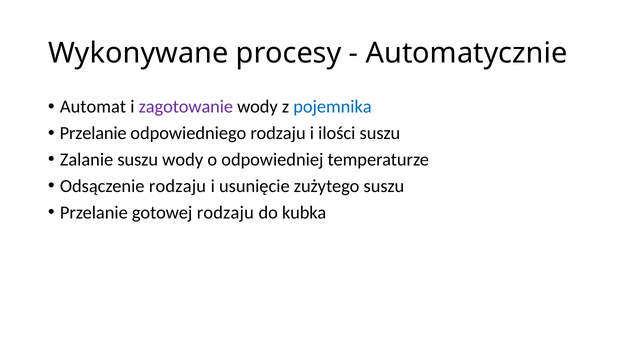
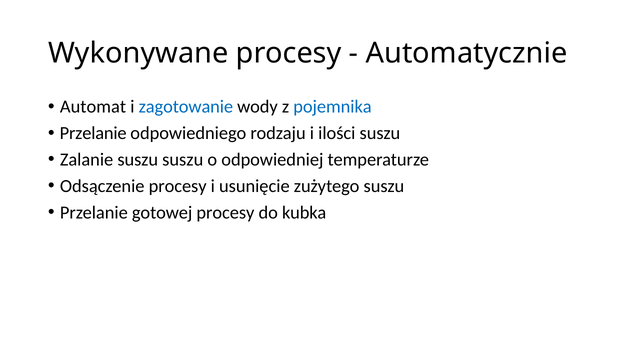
zagotowanie colour: purple -> blue
suszu wody: wody -> suszu
Odsączenie rodzaju: rodzaju -> procesy
gotowej rodzaju: rodzaju -> procesy
